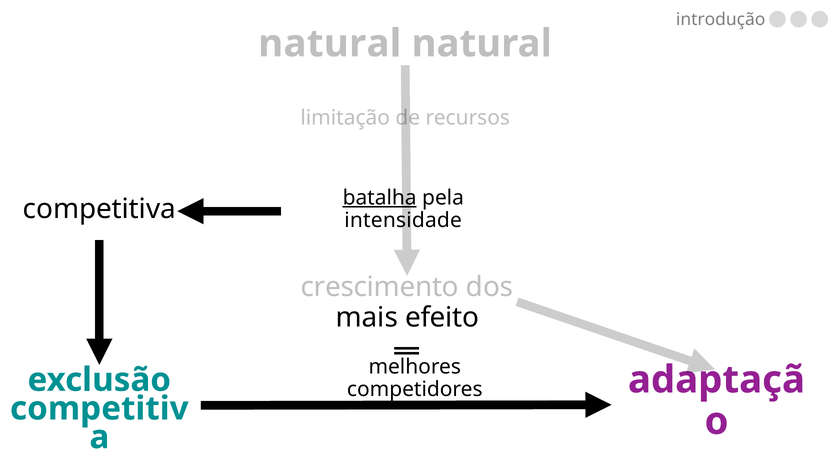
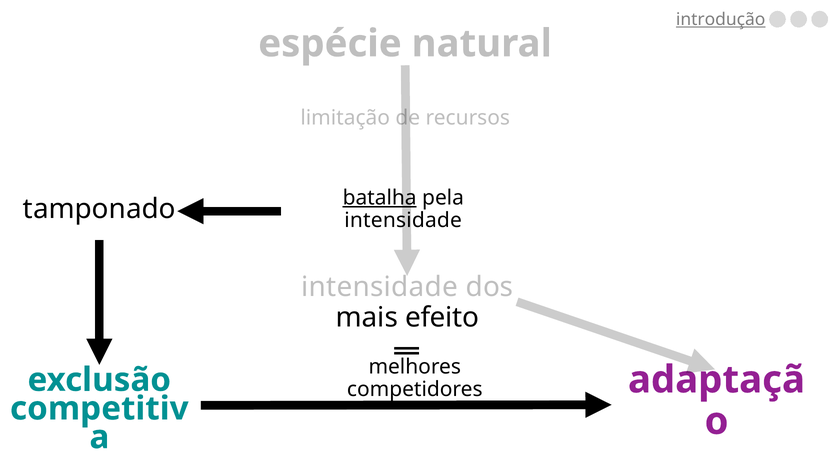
introdução underline: none -> present
natural at (330, 44): natural -> espécie
competitiva: competitiva -> tamponado
crescimento at (380, 287): crescimento -> intensidade
